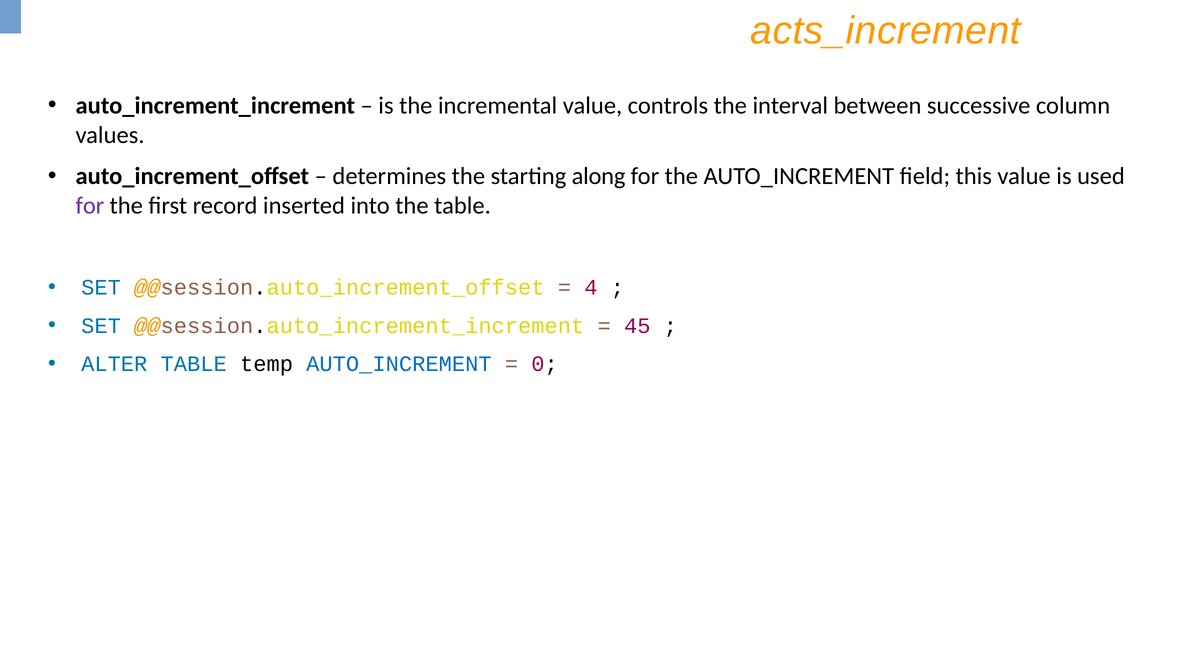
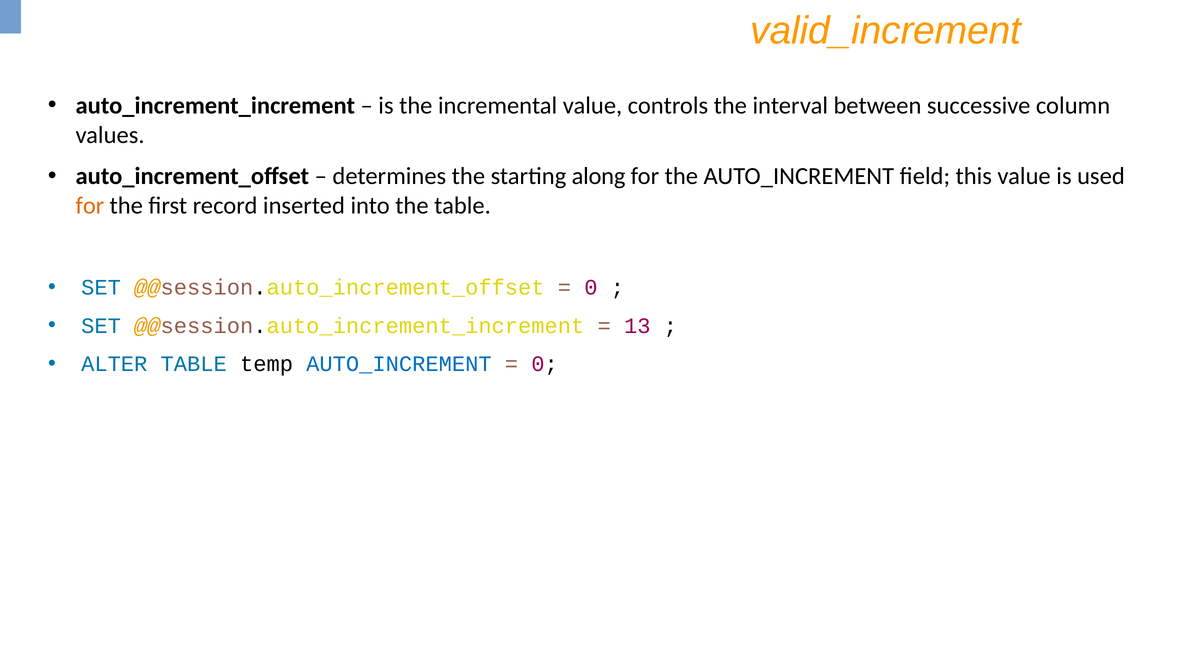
acts_increment: acts_increment -> valid_increment
for at (90, 206) colour: purple -> orange
4 at (591, 288): 4 -> 0
45: 45 -> 13
